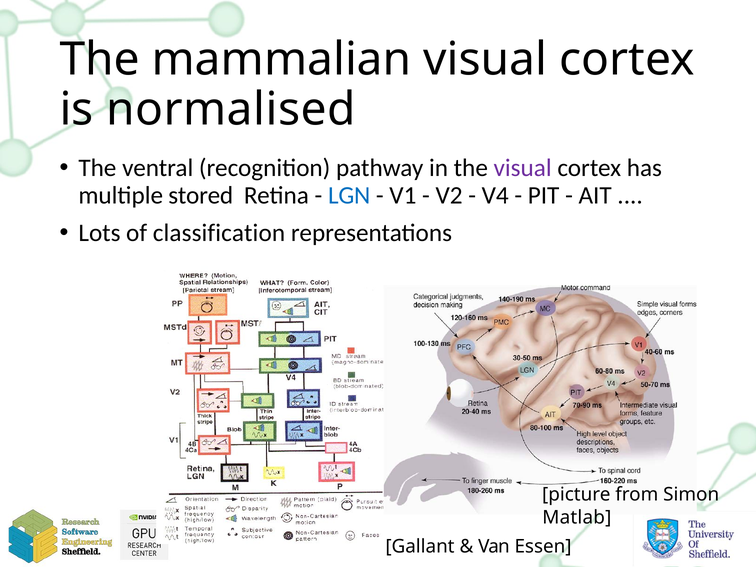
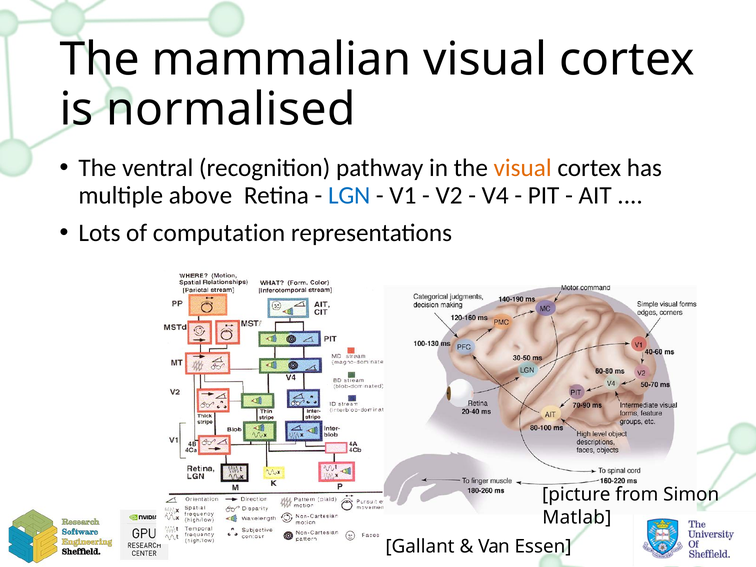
visual at (523, 168) colour: purple -> orange
stored: stored -> above
classification: classification -> computation
